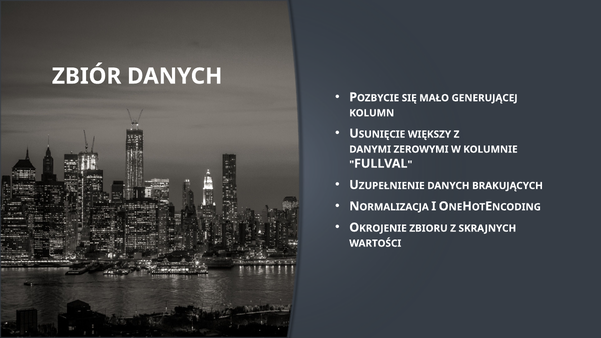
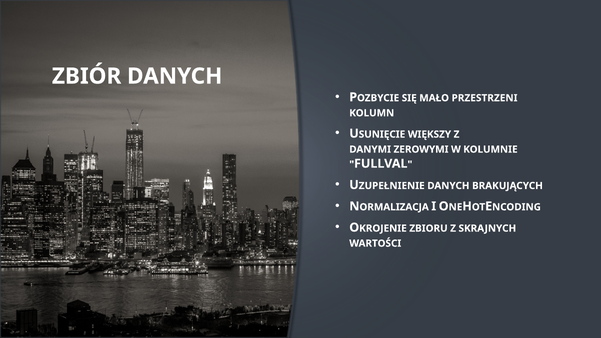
GENERUJĄCEJ: GENERUJĄCEJ -> PRZESTRZENI
